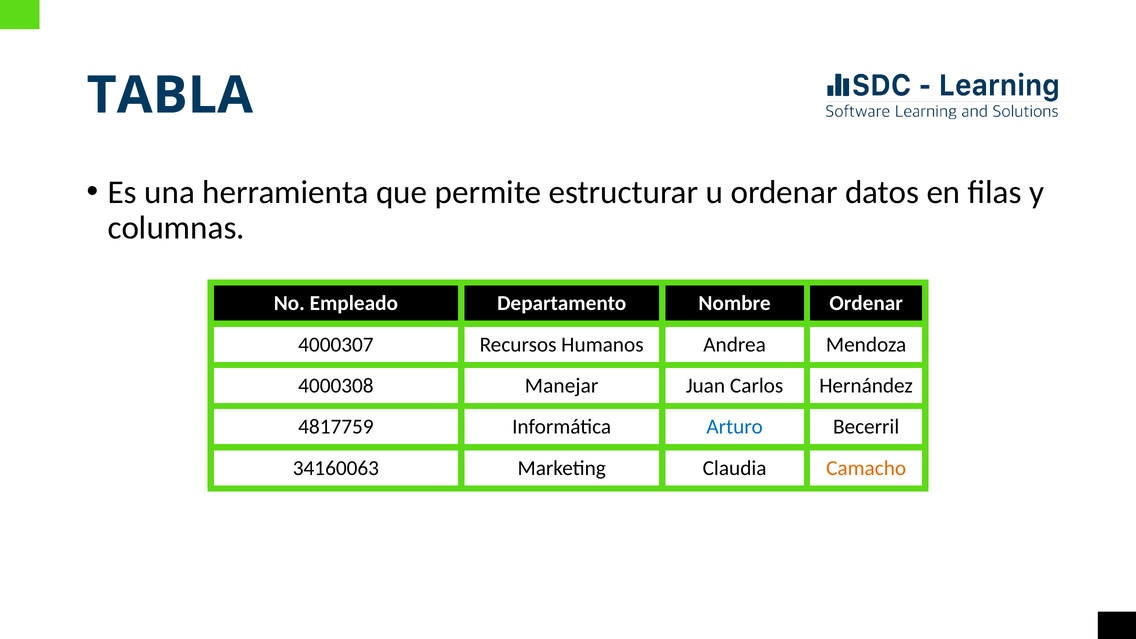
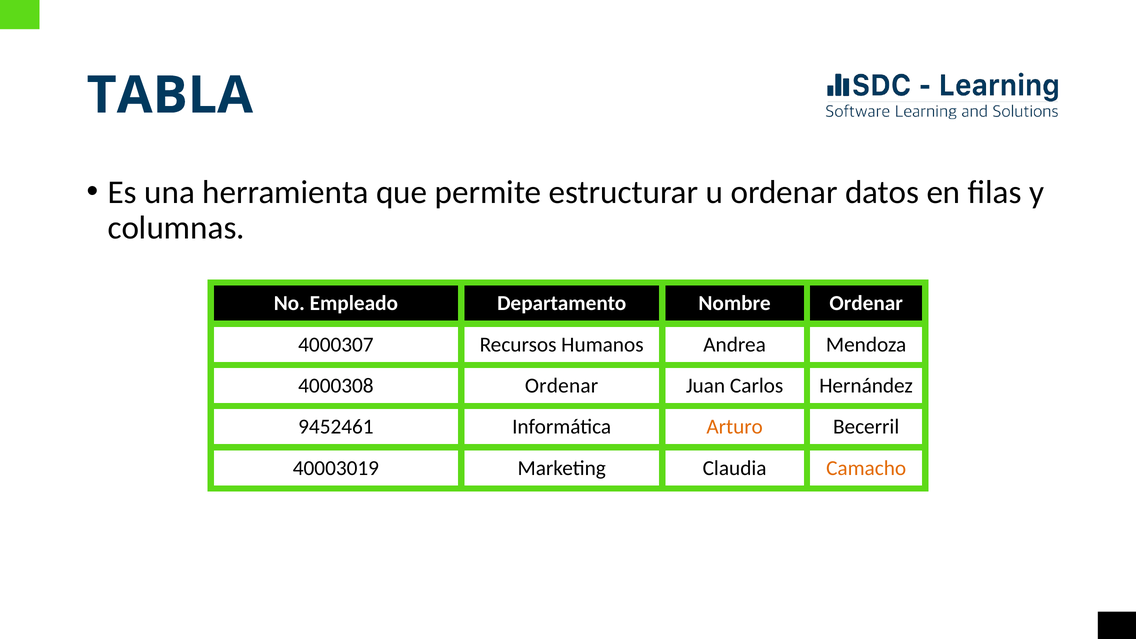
4000308 Manejar: Manejar -> Ordenar
4817759: 4817759 -> 9452461
Arturo colour: blue -> orange
34160063: 34160063 -> 40003019
